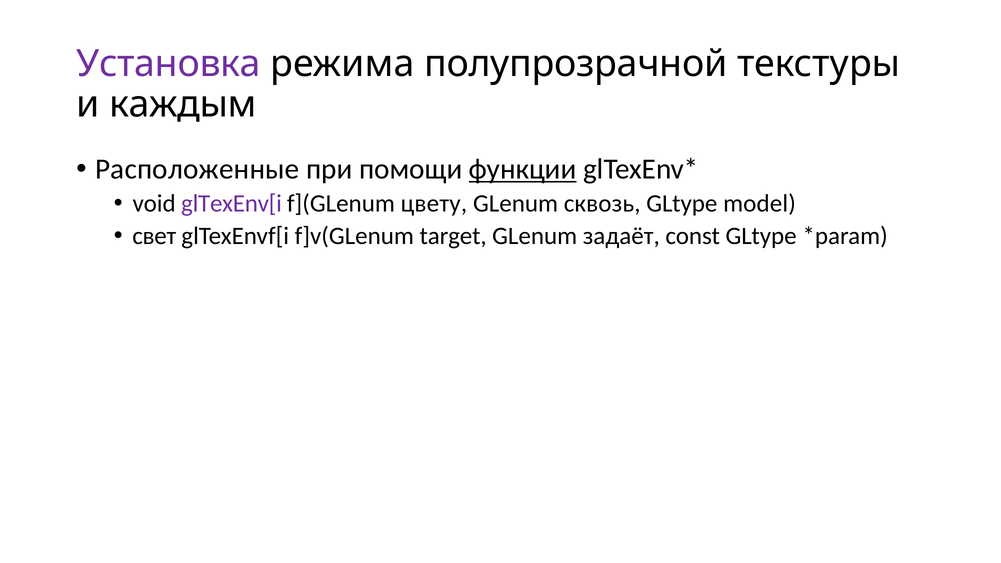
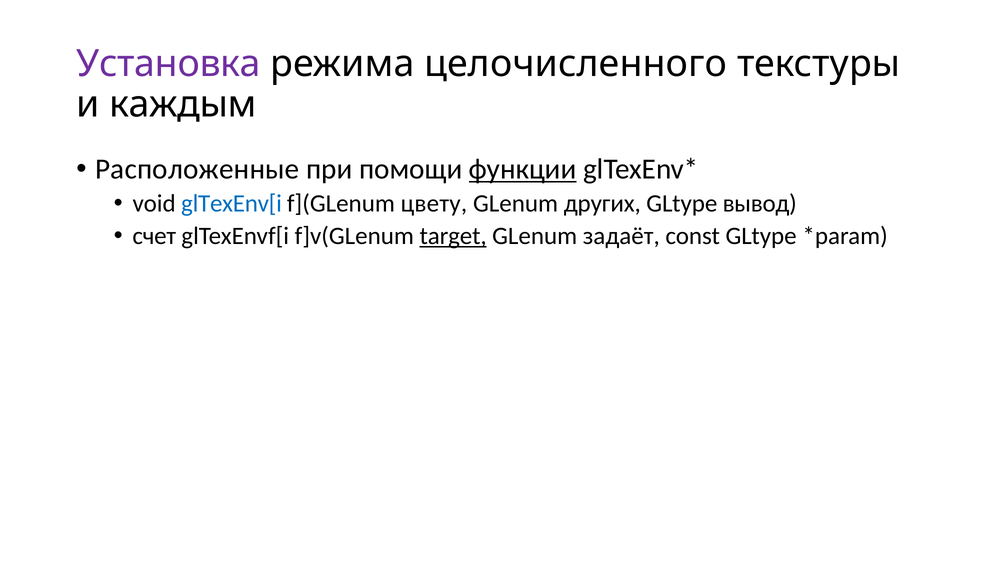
полупрозрачной: полупрозрачной -> целочисленного
glTexEnv[i colour: purple -> blue
сквозь: сквозь -> других
model: model -> вывод
свет: свет -> счет
target underline: none -> present
